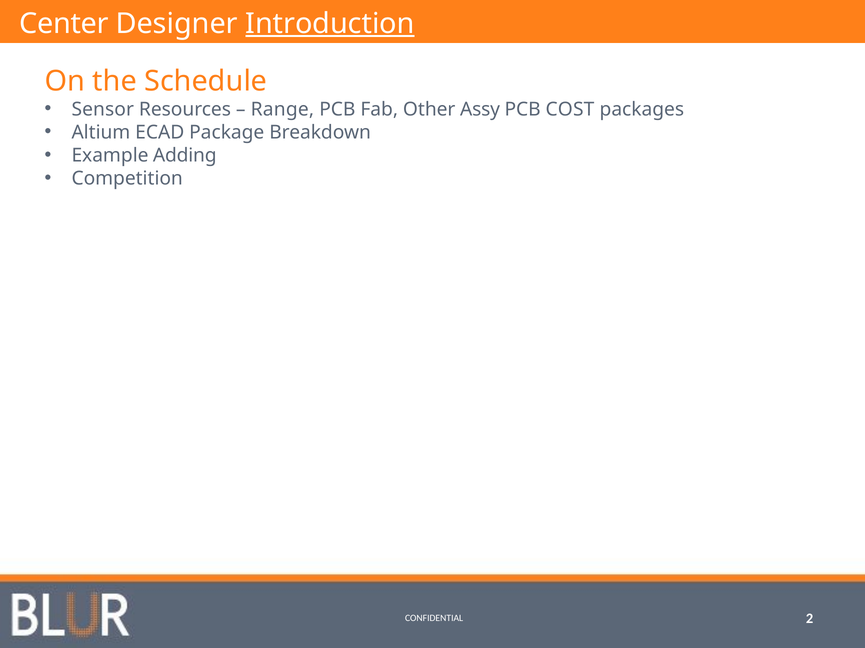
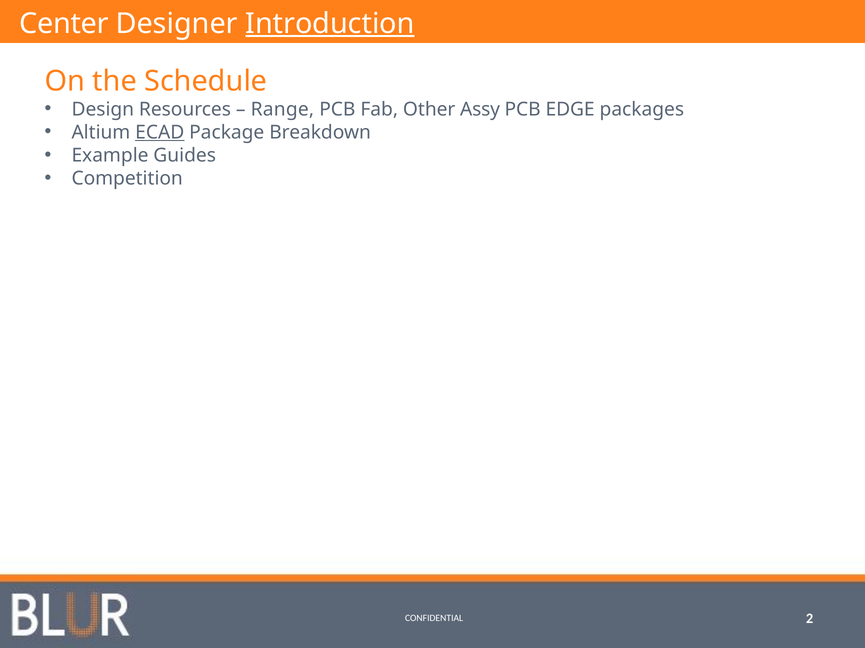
Sensor: Sensor -> Design
COST: COST -> EDGE
ECAD underline: none -> present
Adding: Adding -> Guides
